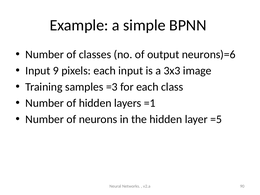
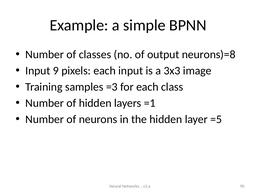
neurons)=6: neurons)=6 -> neurons)=8
